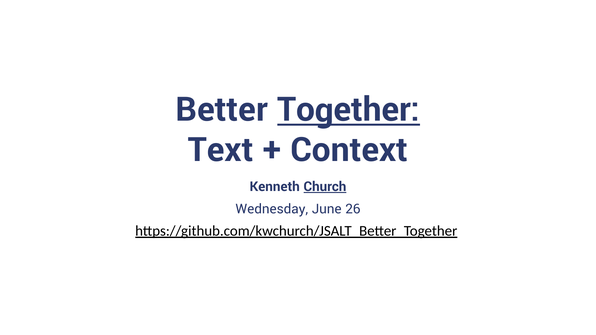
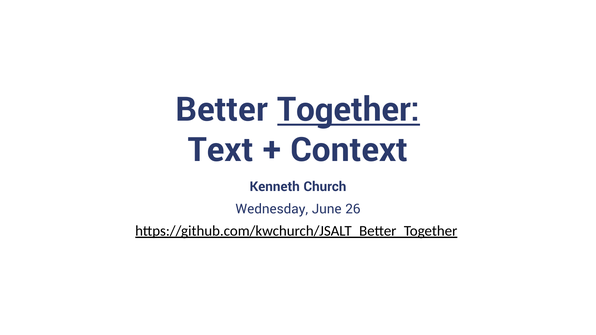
Church underline: present -> none
